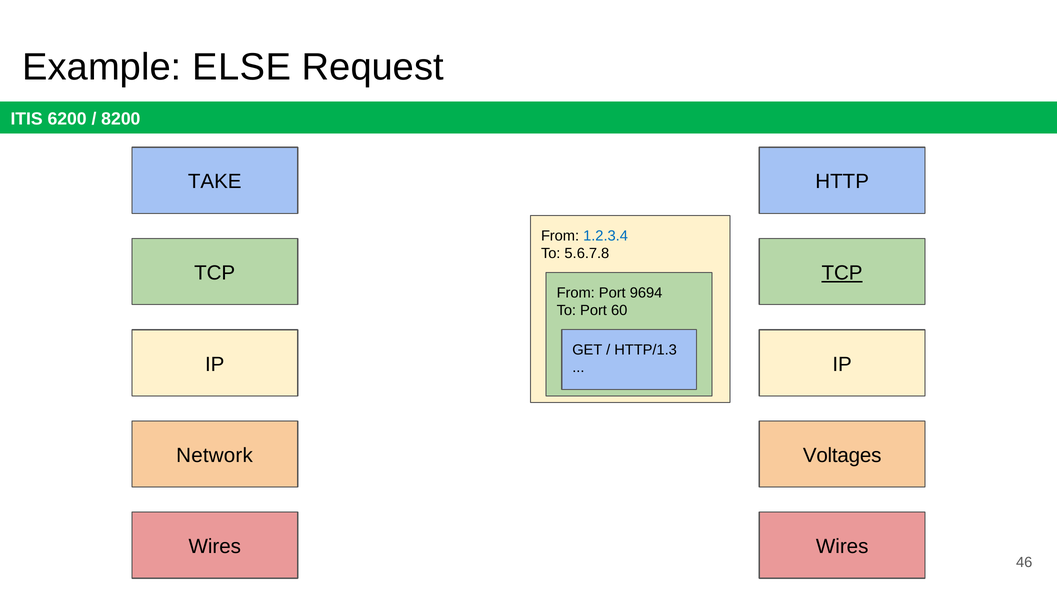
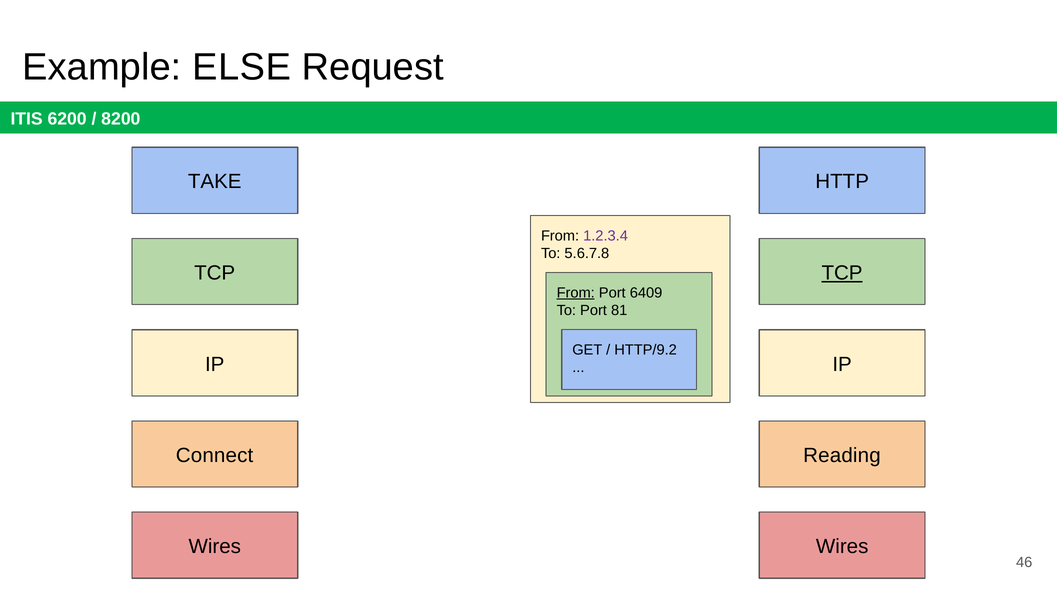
1.2.3.4 colour: blue -> purple
From at (576, 293) underline: none -> present
9694: 9694 -> 6409
60: 60 -> 81
HTTP/1.3: HTTP/1.3 -> HTTP/9.2
Network: Network -> Connect
Voltages: Voltages -> Reading
